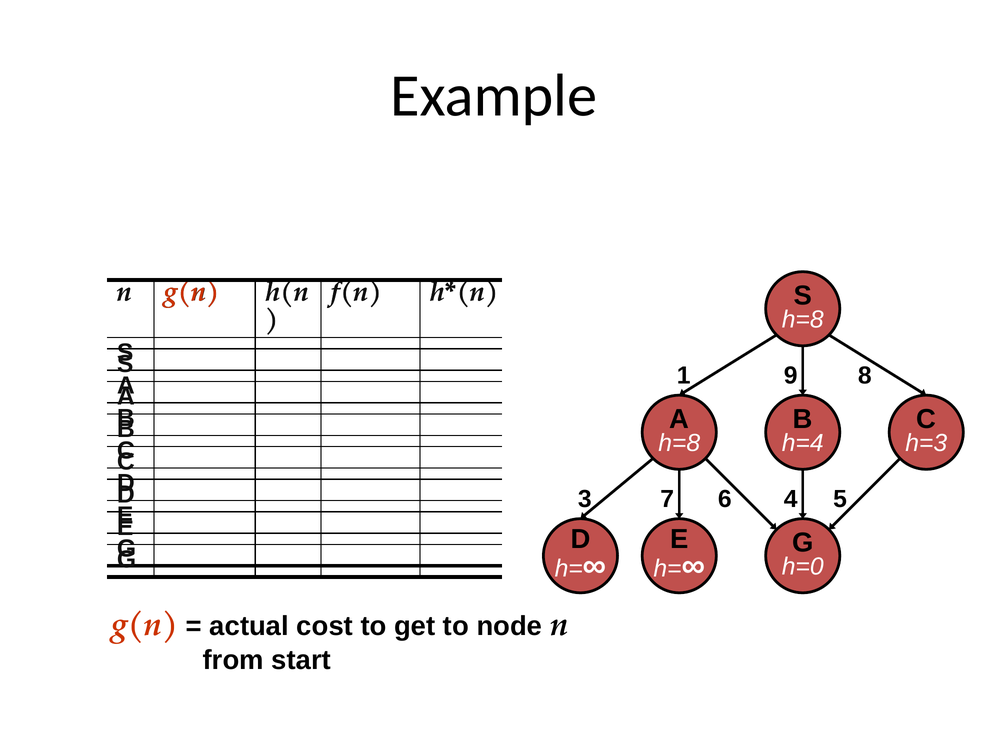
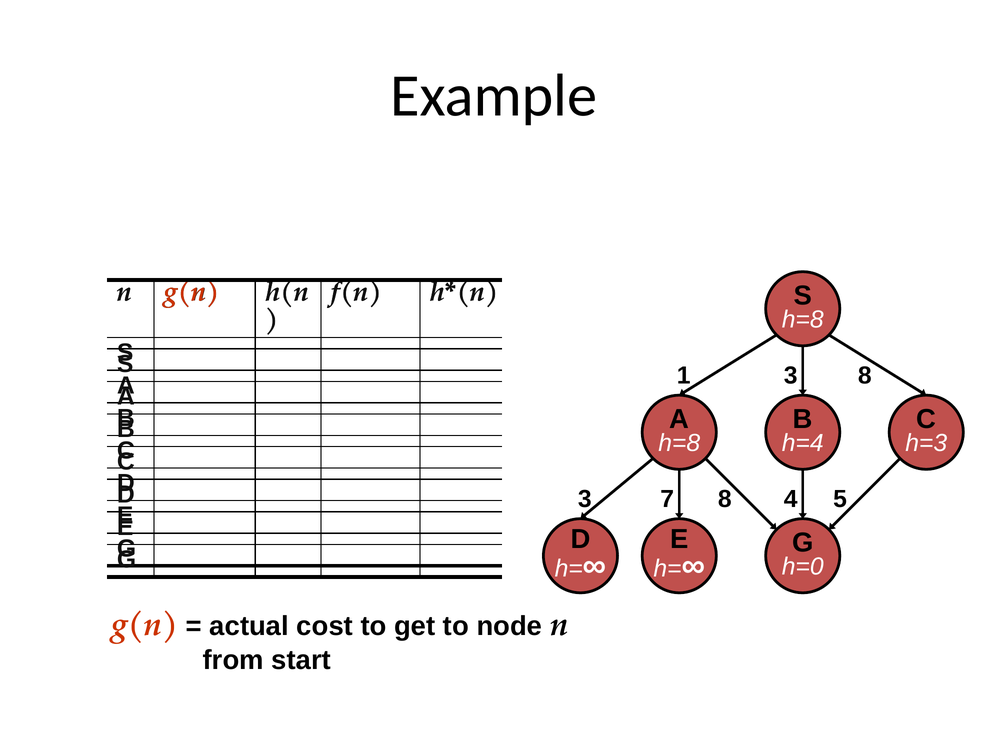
1 9: 9 -> 3
3 6: 6 -> 8
